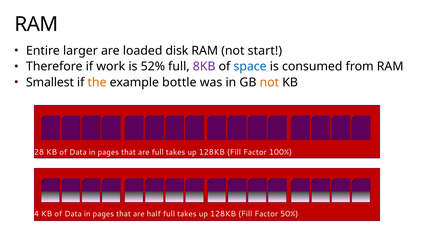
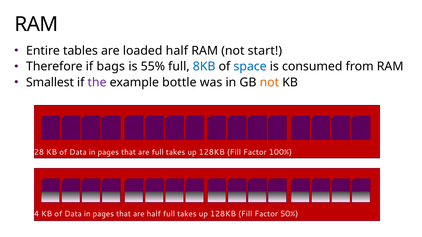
larger: larger -> tables
loaded disk: disk -> half
work: work -> bags
52%: 52% -> 55%
8KB colour: purple -> blue
the colour: orange -> purple
